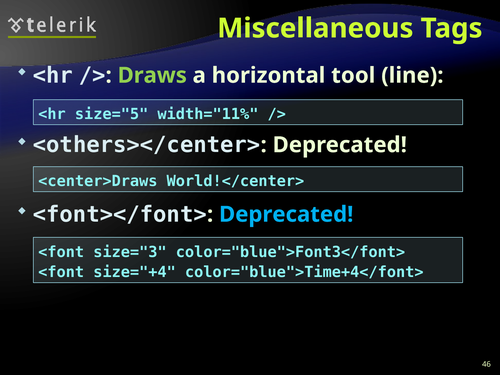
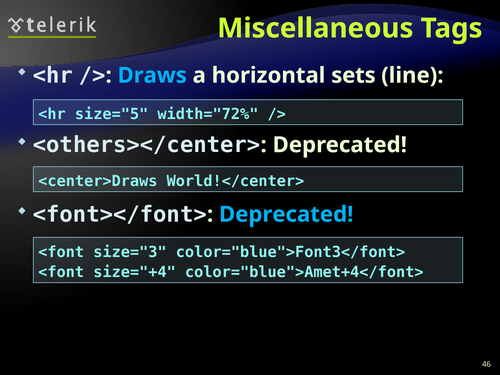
Draws colour: light green -> light blue
tool: tool -> sets
width="11%: width="11% -> width="72%
color="blue">Time+4</font>: color="blue">Time+4</font> -> color="blue">Amet+4</font>
